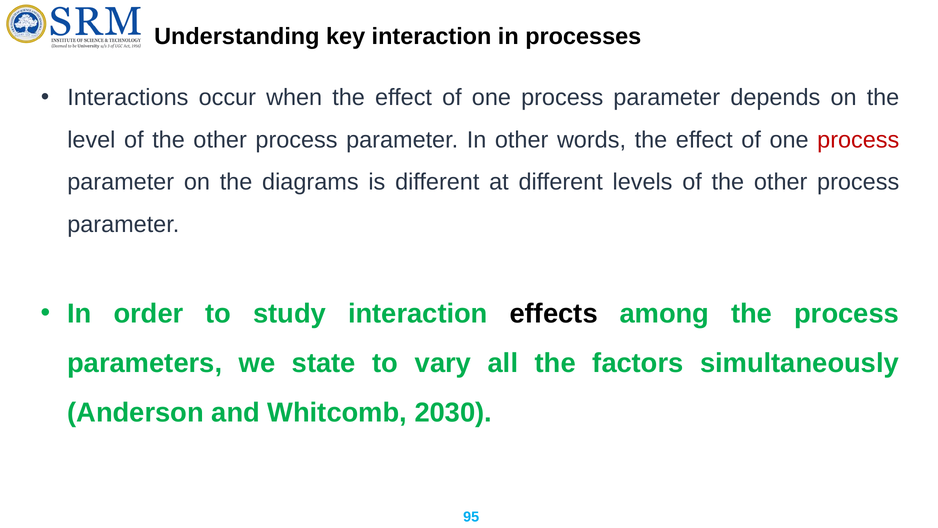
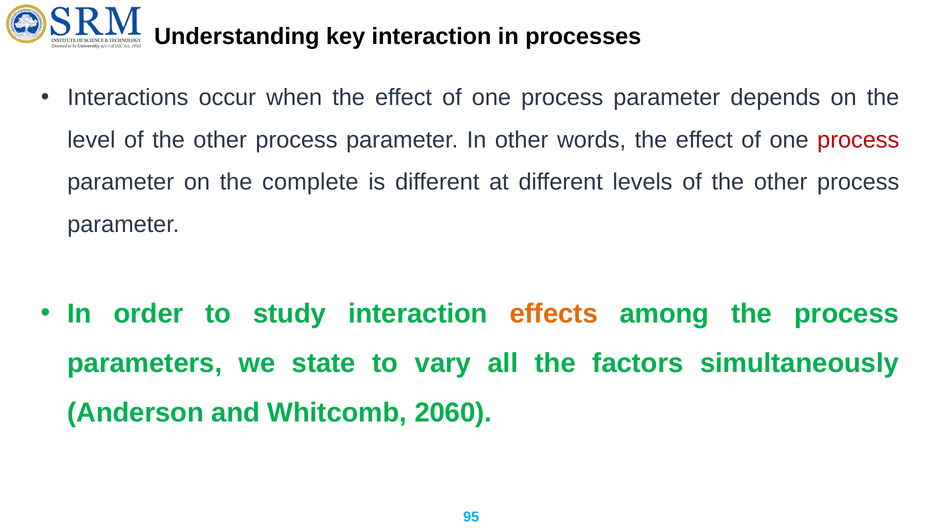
diagrams: diagrams -> complete
effects colour: black -> orange
2030: 2030 -> 2060
